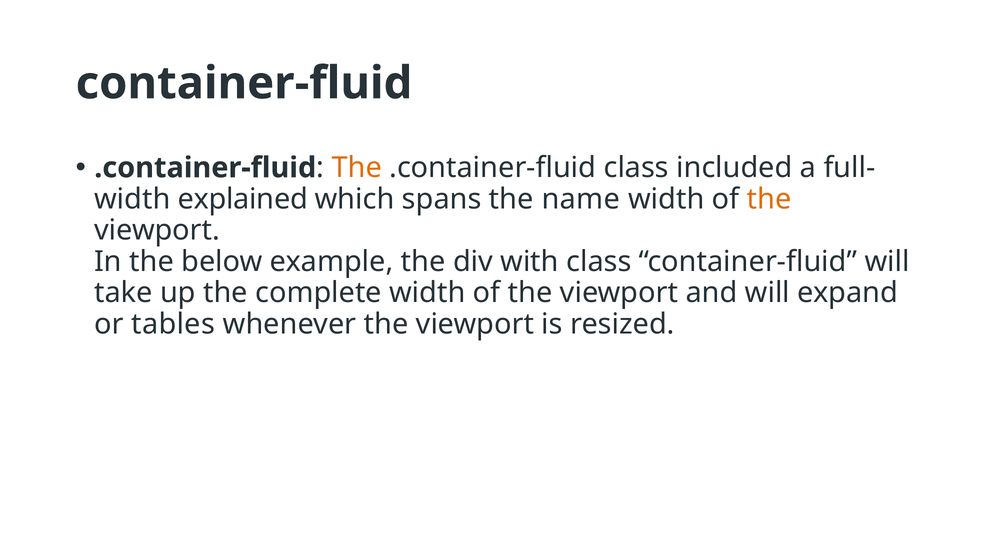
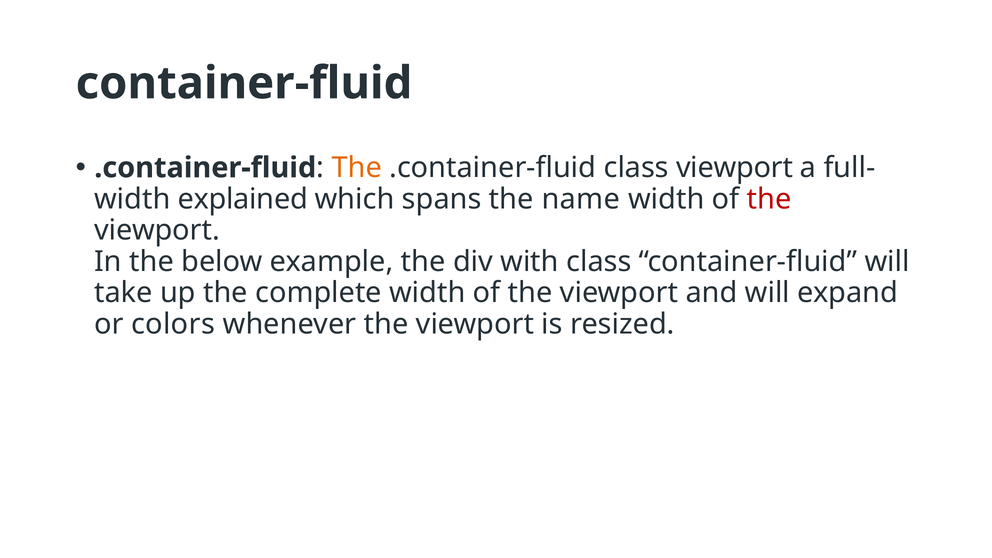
class included: included -> viewport
the at (769, 199) colour: orange -> red
tables: tables -> colors
